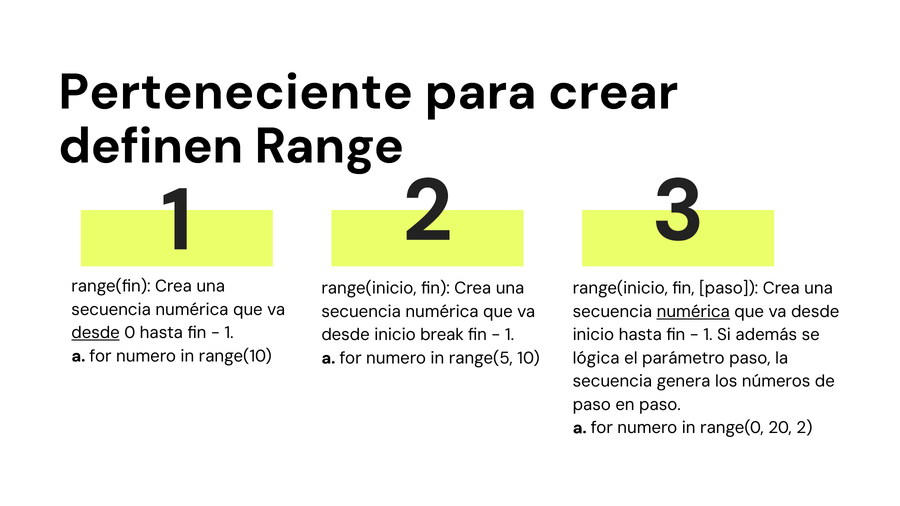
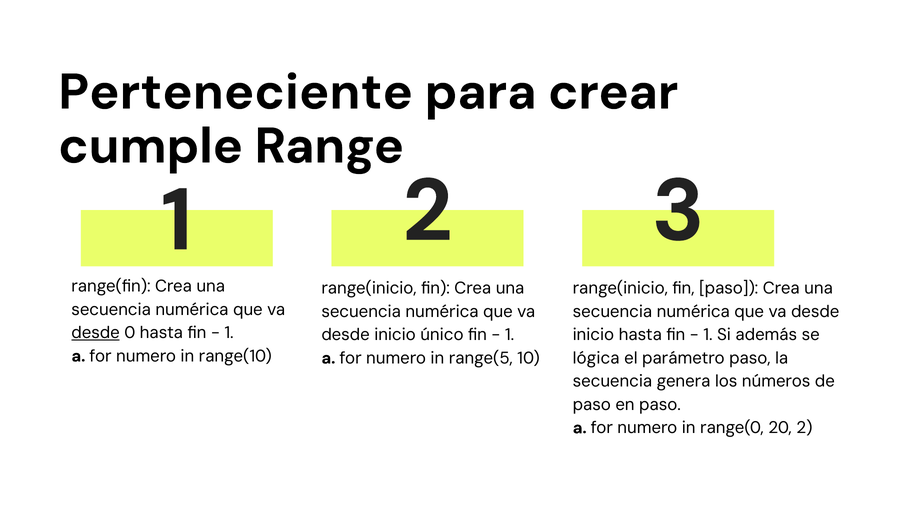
definen: definen -> cumple
numérica at (693, 312) underline: present -> none
break: break -> único
